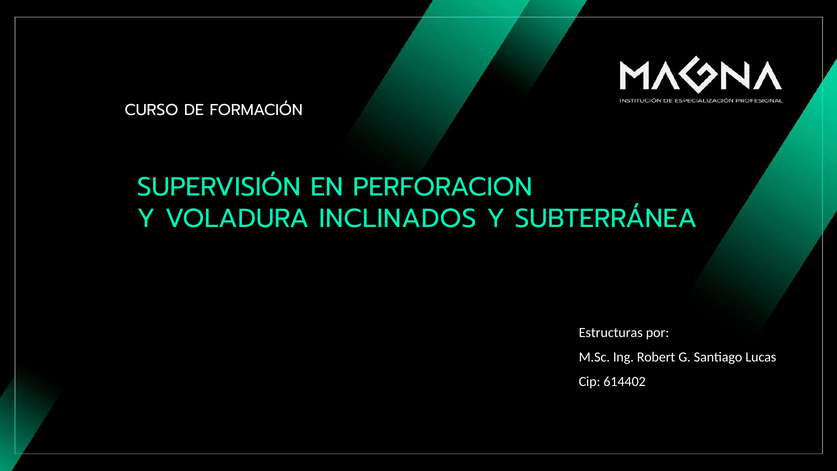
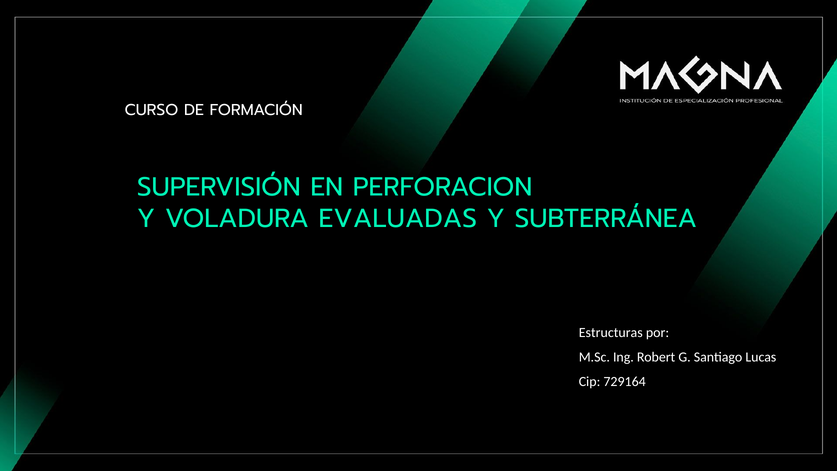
INCLINADOS: INCLINADOS -> EVALUADAS
614402: 614402 -> 729164
